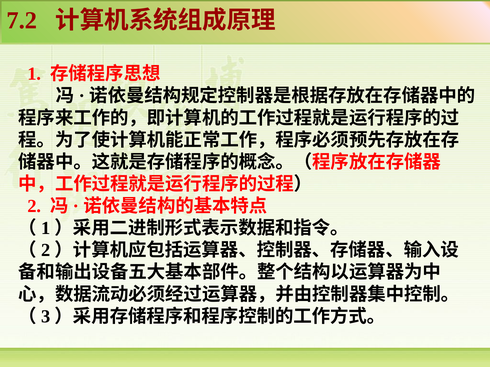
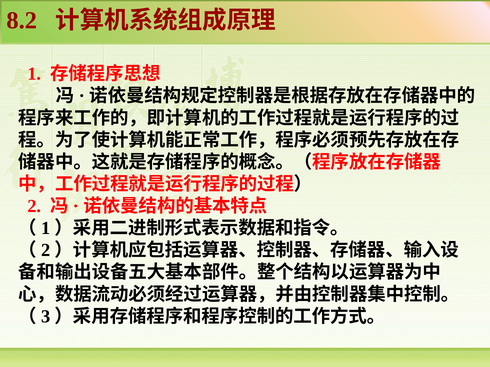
7.2: 7.2 -> 8.2
